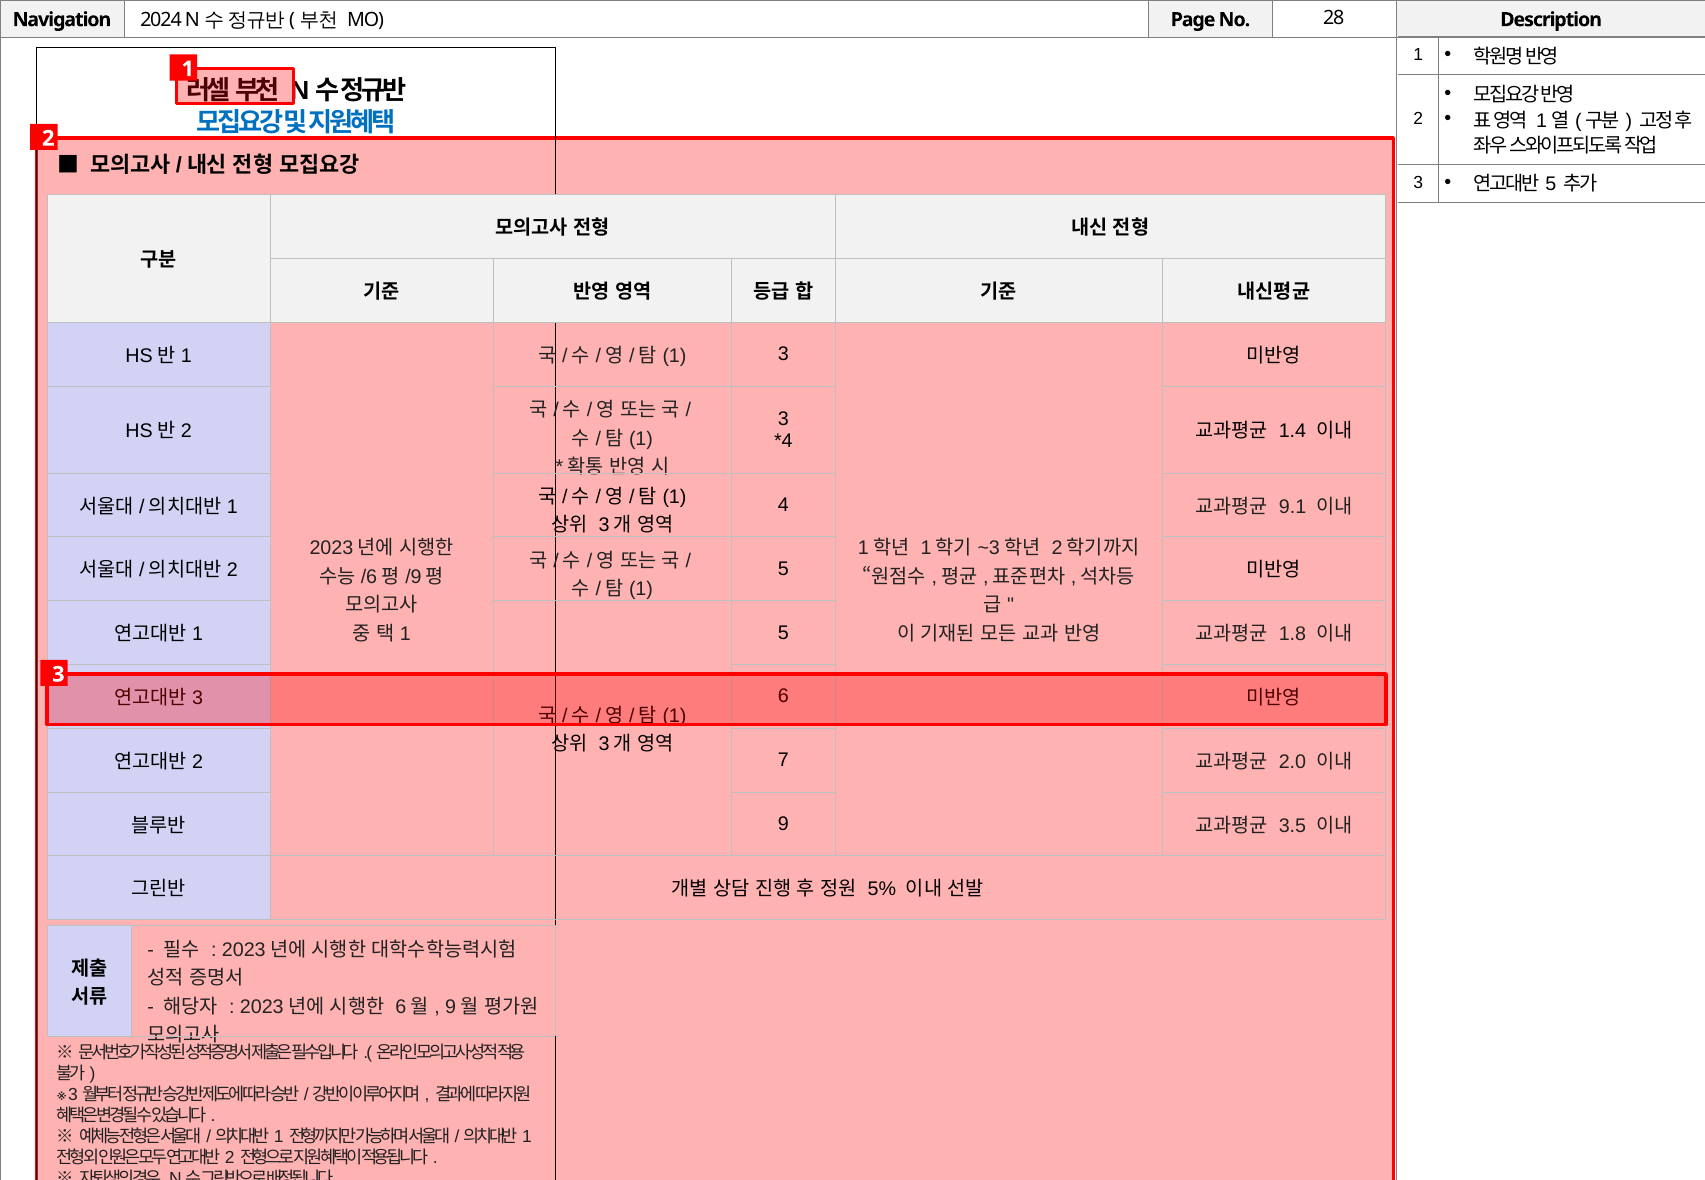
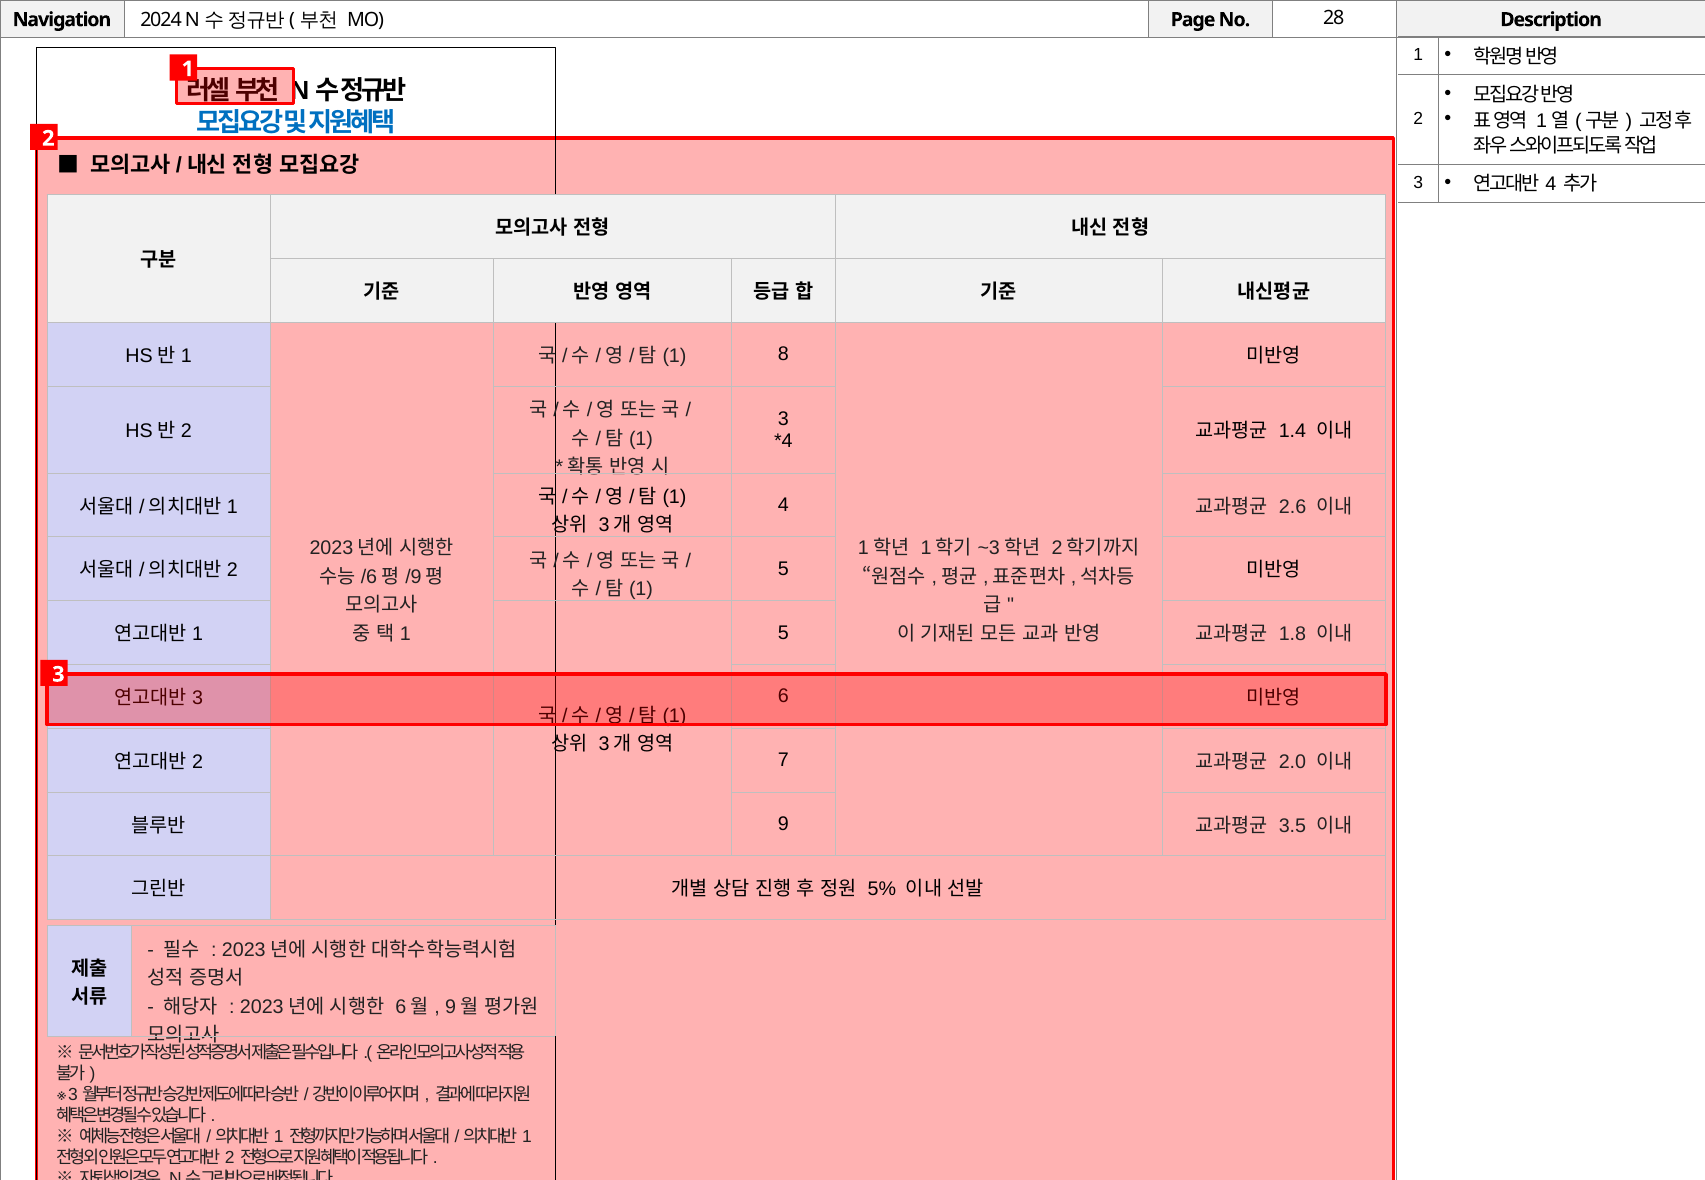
5 at (1551, 185): 5 -> 4
1 3: 3 -> 8
9.1: 9.1 -> 2.6
